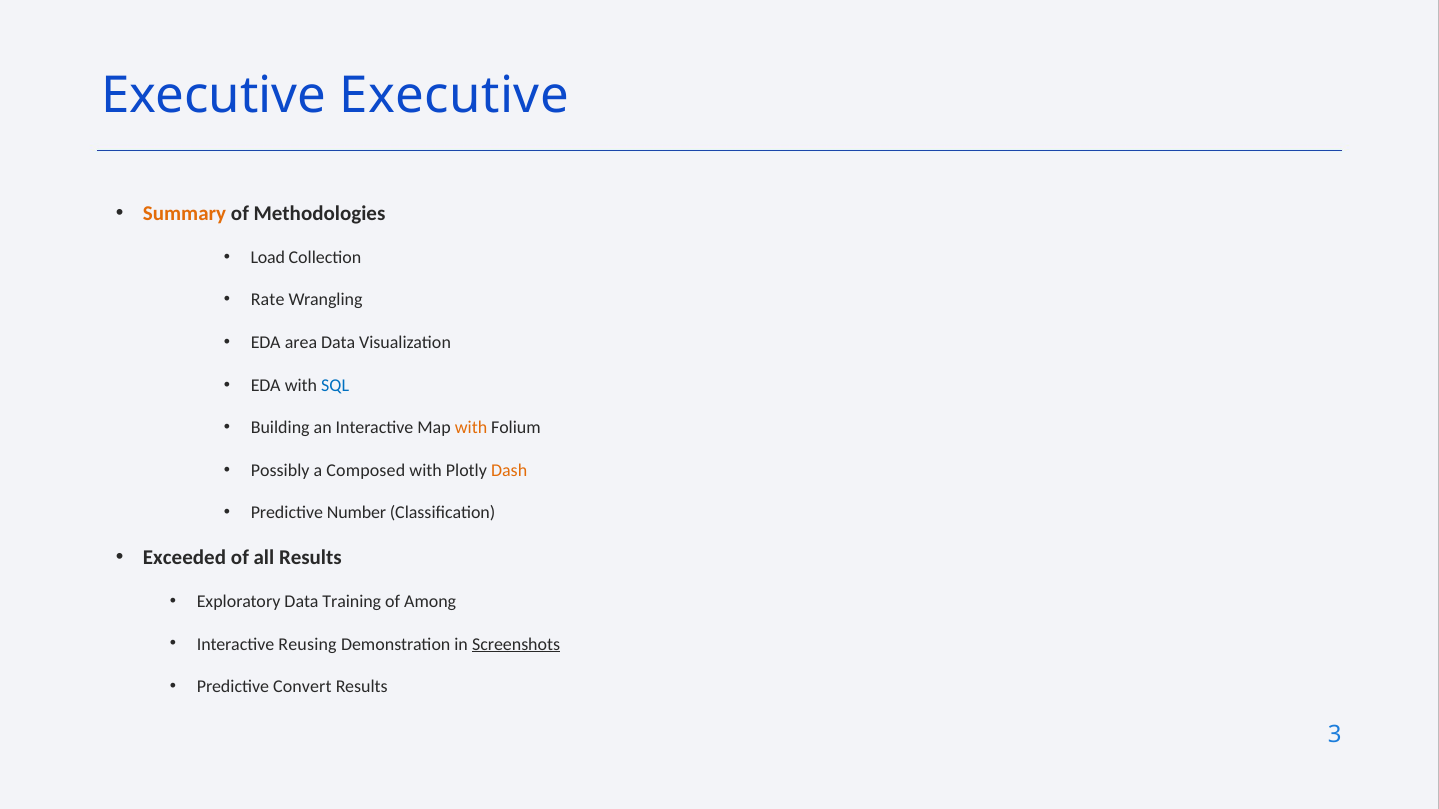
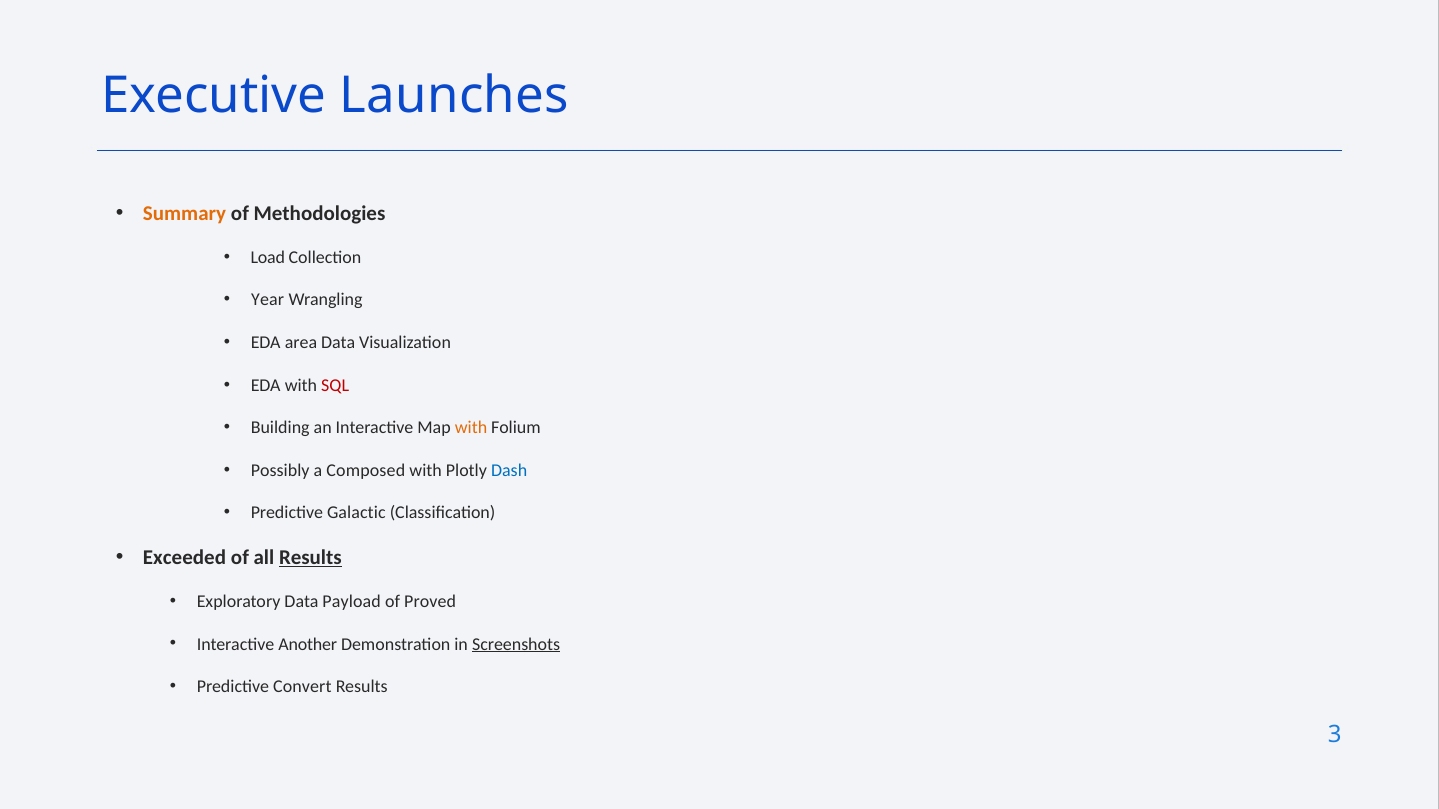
Executive Executive: Executive -> Launches
Rate: Rate -> Year
SQL colour: blue -> red
Dash colour: orange -> blue
Number: Number -> Galactic
Results at (310, 558) underline: none -> present
Training: Training -> Payload
Among: Among -> Proved
Reusing: Reusing -> Another
